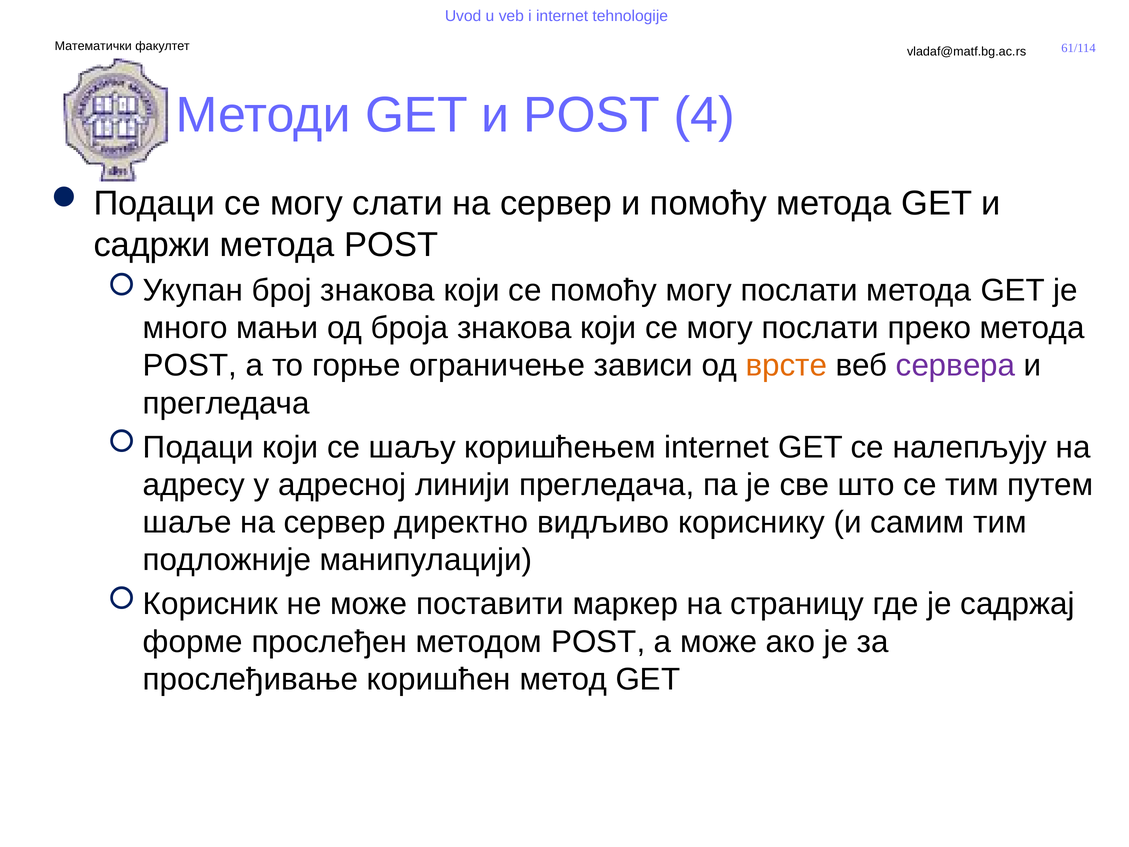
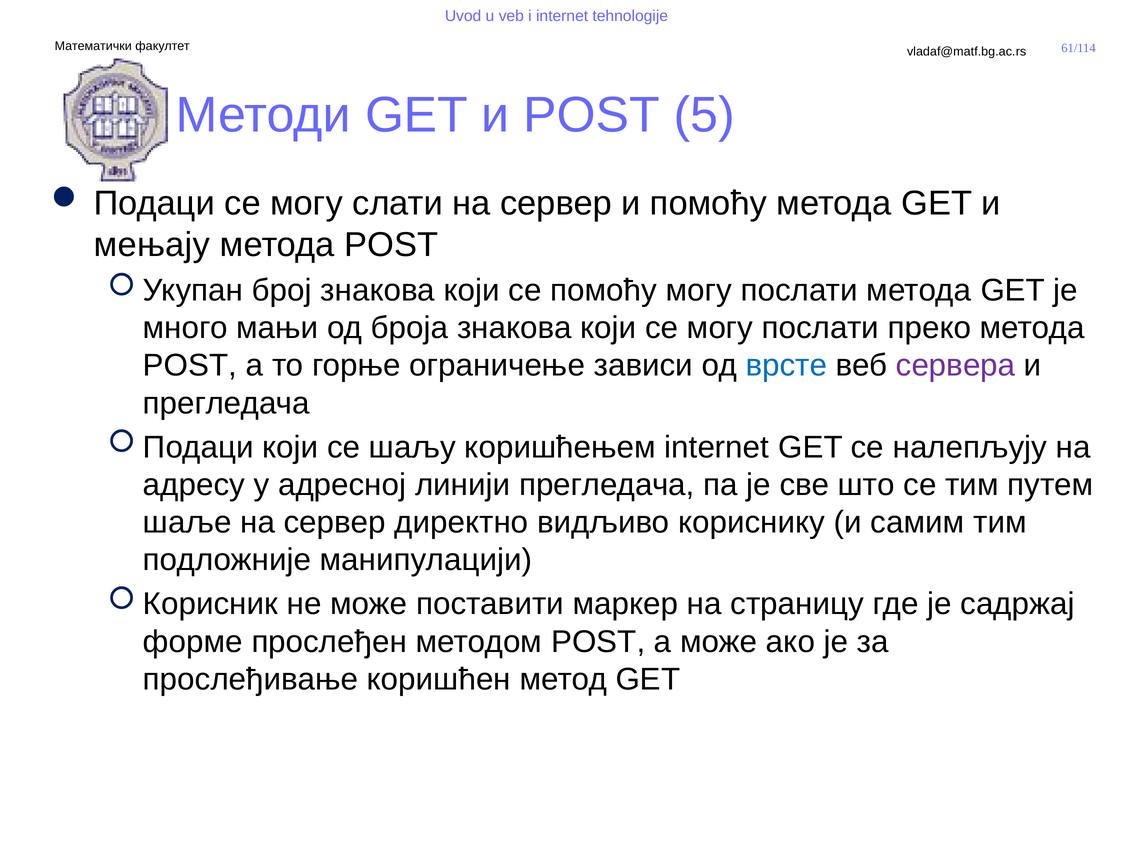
4: 4 -> 5
садржи: садржи -> мењају
врсте colour: orange -> blue
